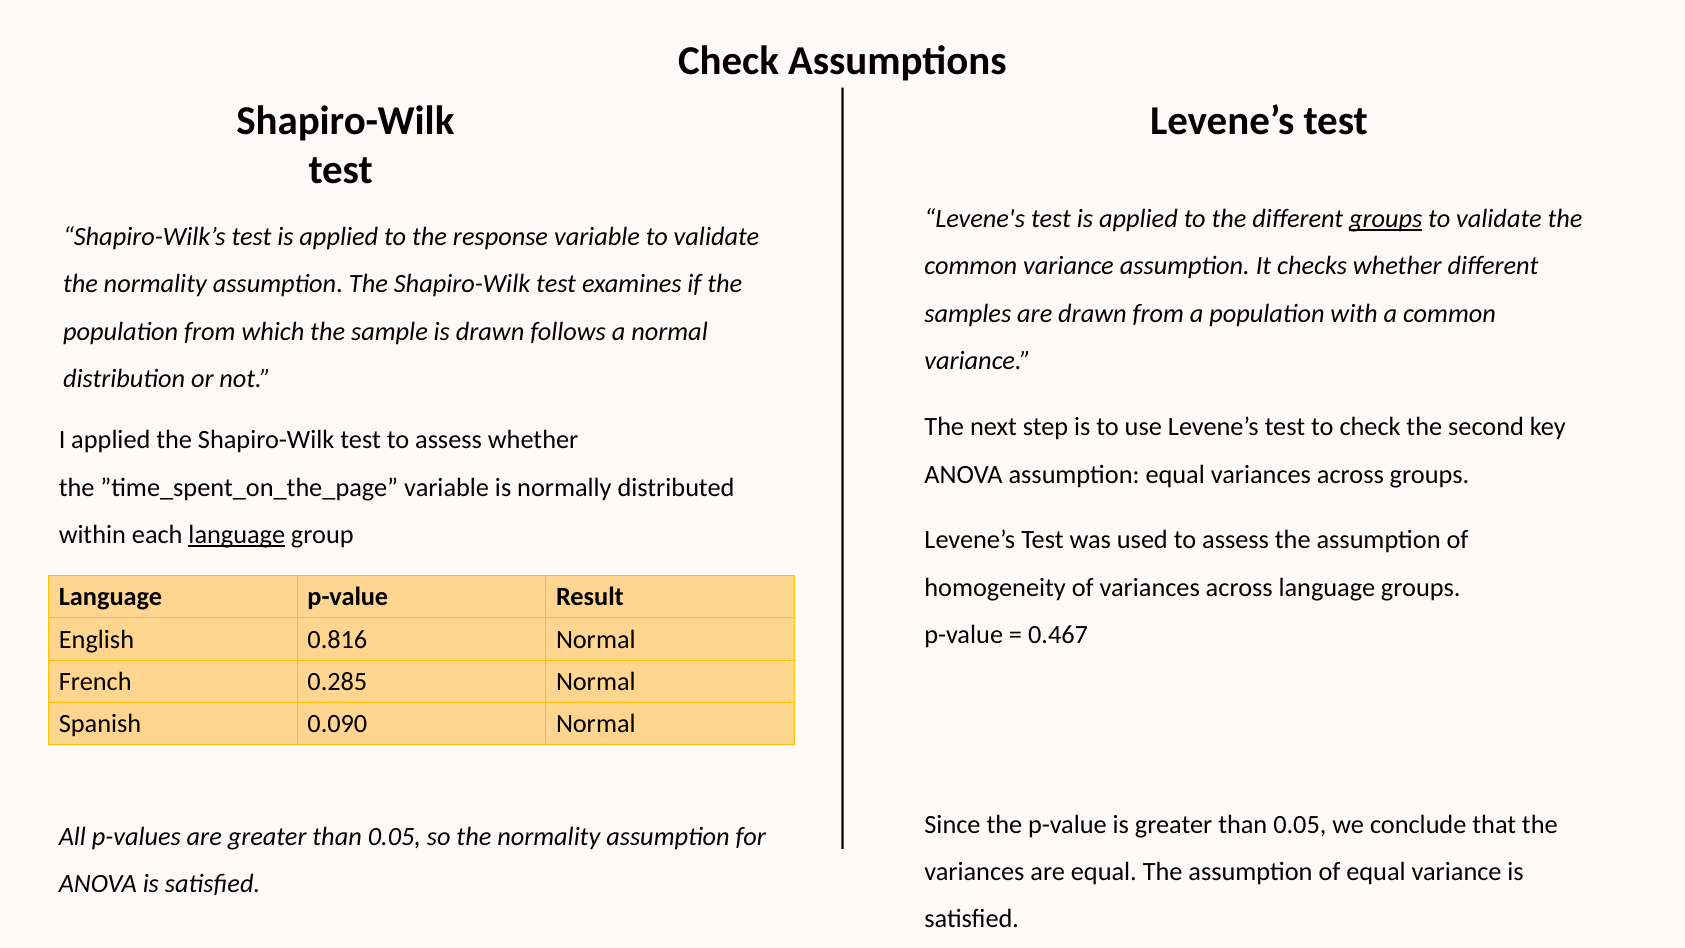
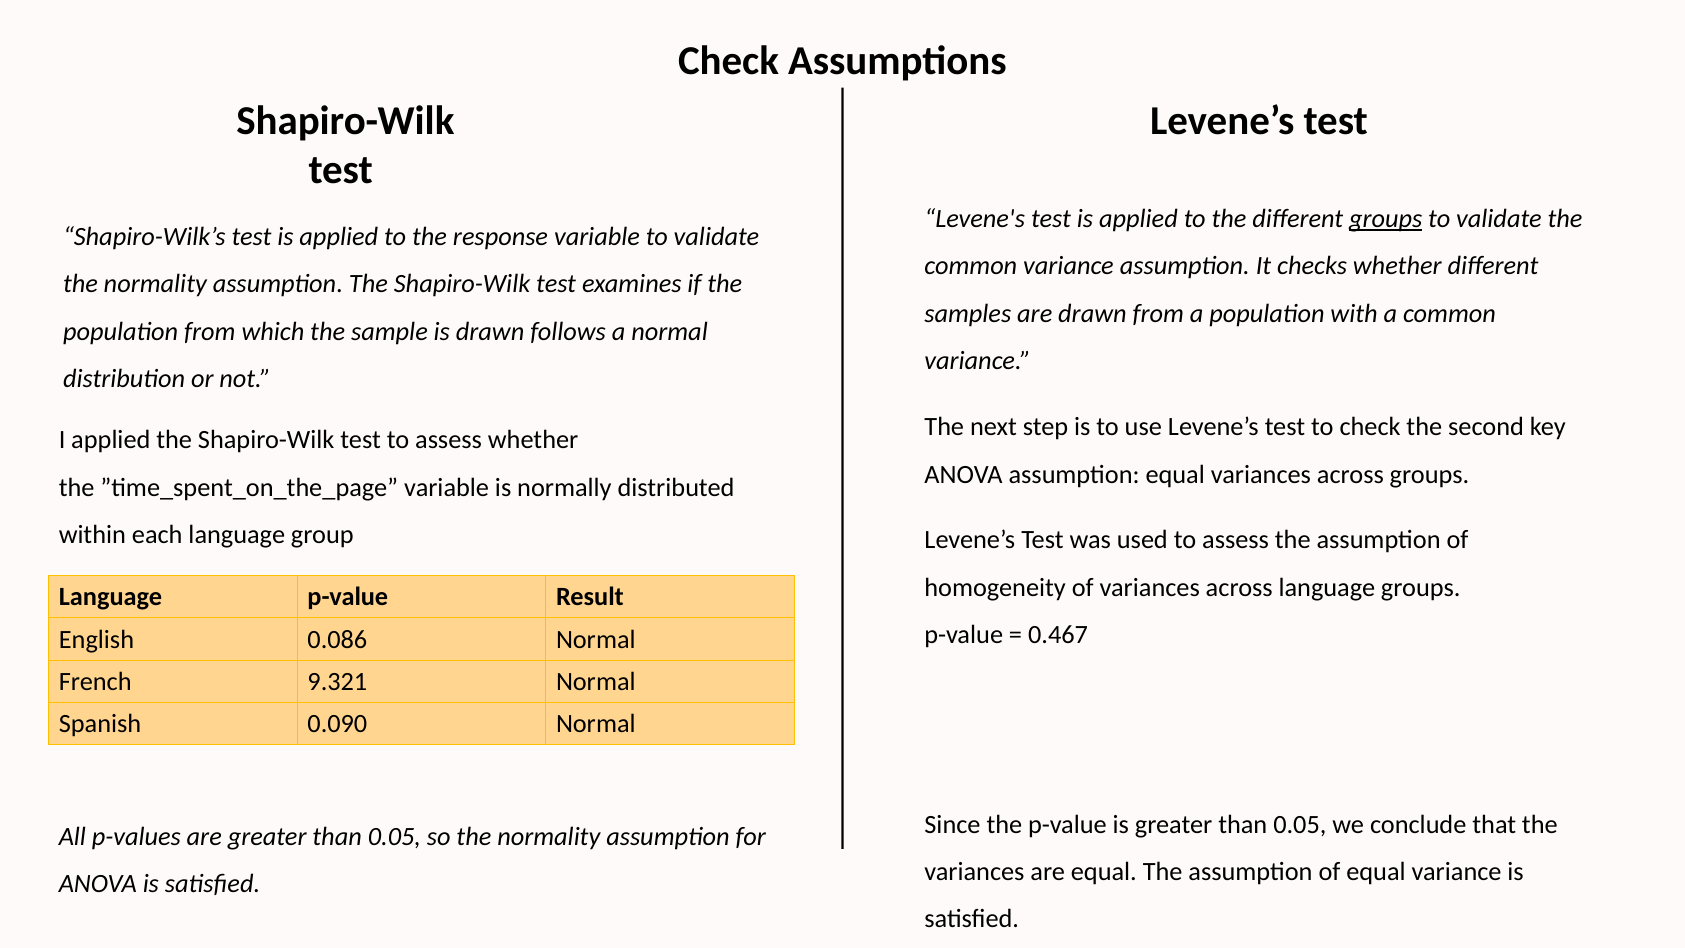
language at (237, 535) underline: present -> none
0.816: 0.816 -> 0.086
0.285: 0.285 -> 9.321
